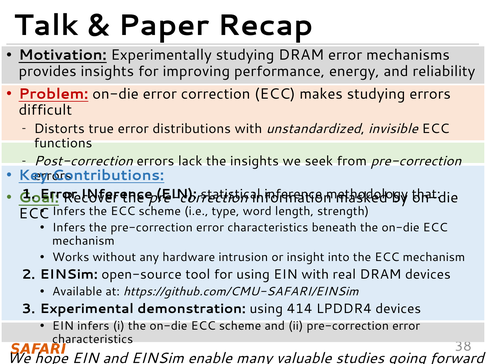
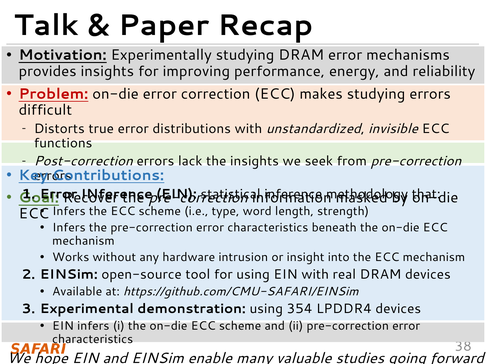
414: 414 -> 354
